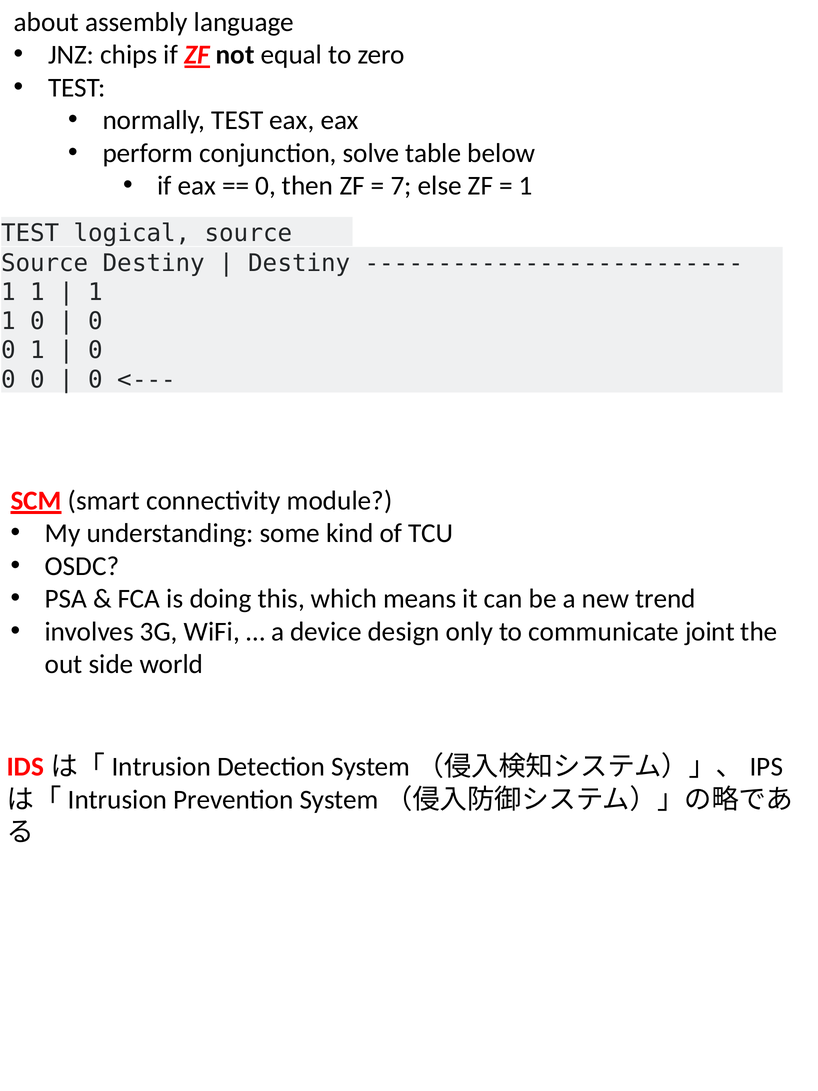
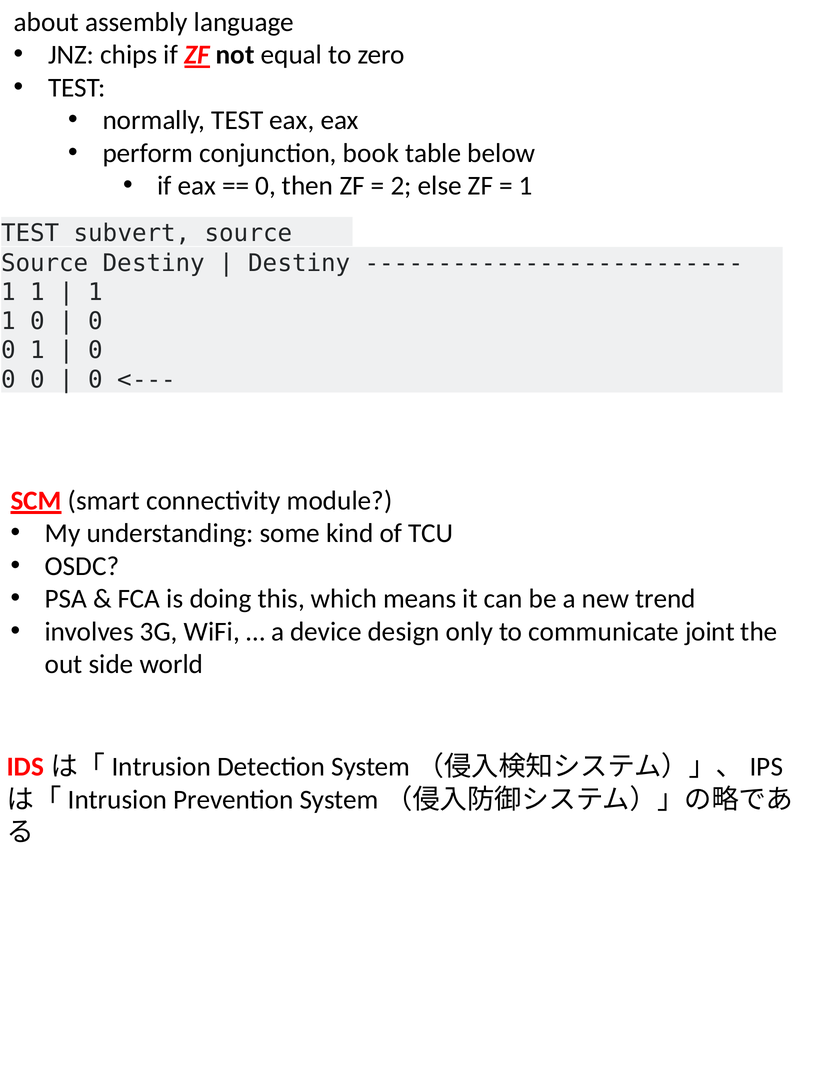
solve: solve -> book
7: 7 -> 2
logical: logical -> subvert
